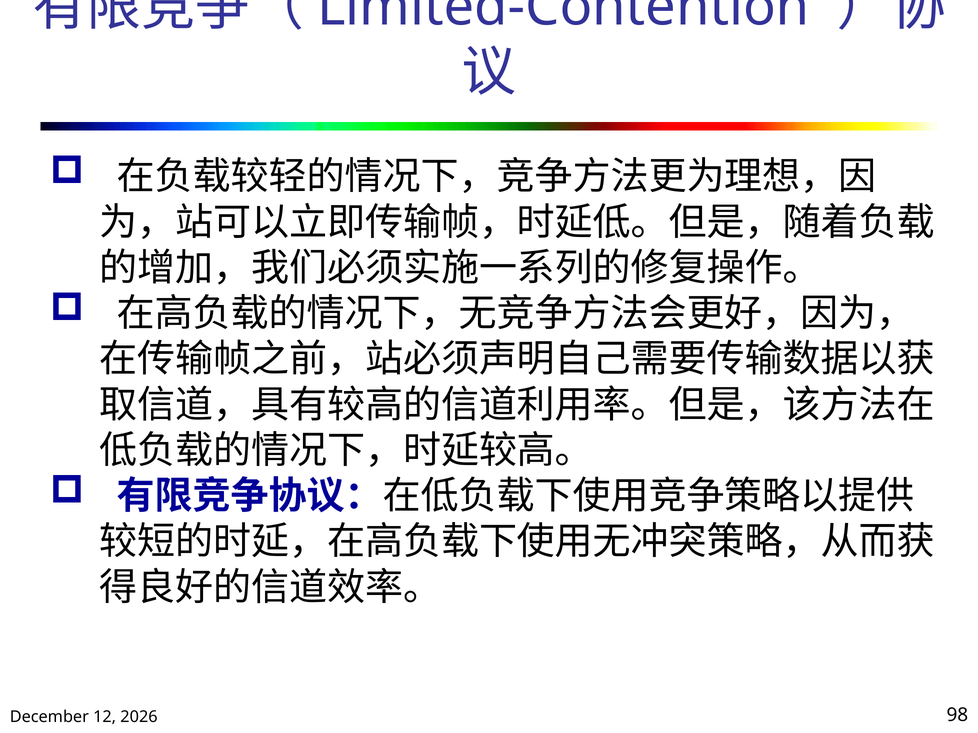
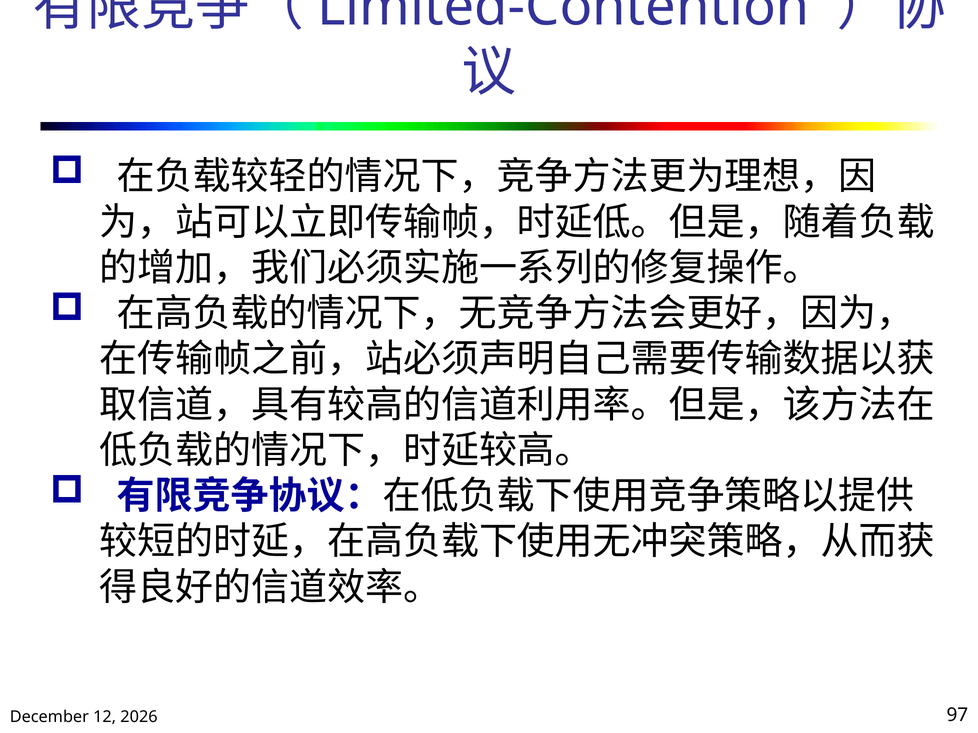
98: 98 -> 97
